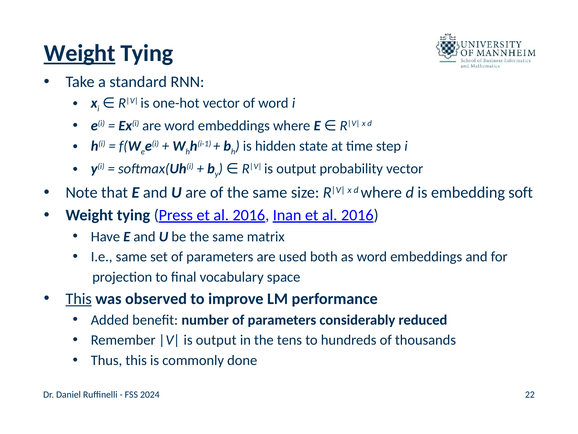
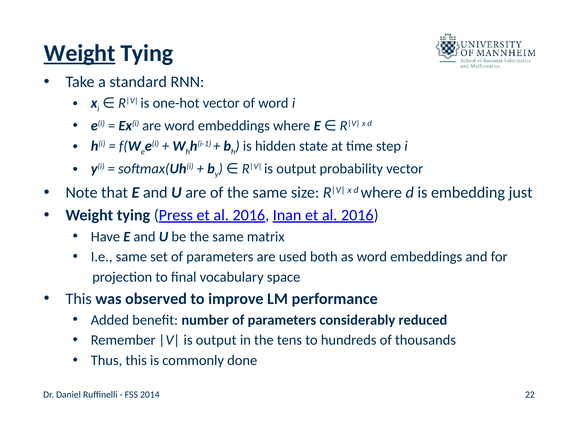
soft: soft -> just
This at (79, 298) underline: present -> none
2024: 2024 -> 2014
